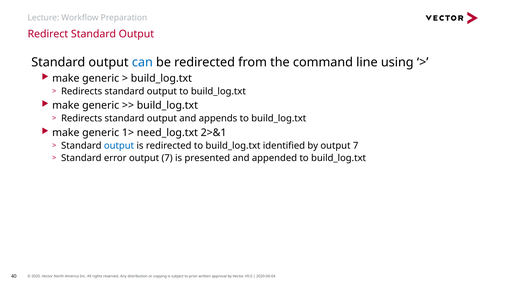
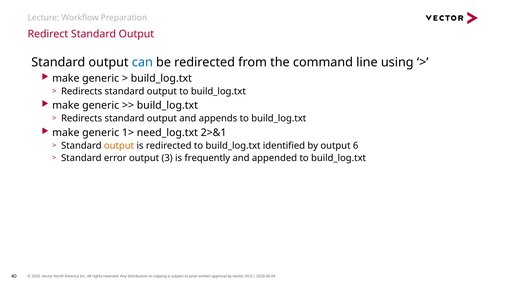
output at (119, 146) colour: blue -> orange
by output 7: 7 -> 6
error output 7: 7 -> 3
presented: presented -> frequently
